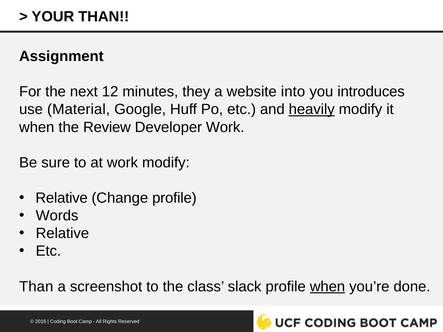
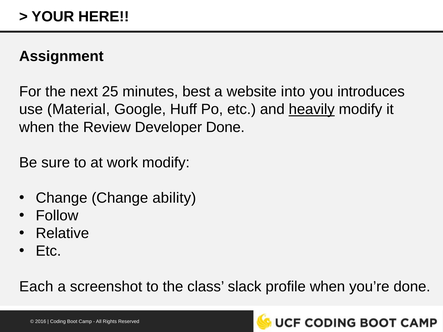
YOUR THAN: THAN -> HERE
12: 12 -> 25
they: they -> best
Developer Work: Work -> Done
Relative at (62, 198): Relative -> Change
Change profile: profile -> ability
Words: Words -> Follow
Than at (36, 287): Than -> Each
when at (327, 287) underline: present -> none
